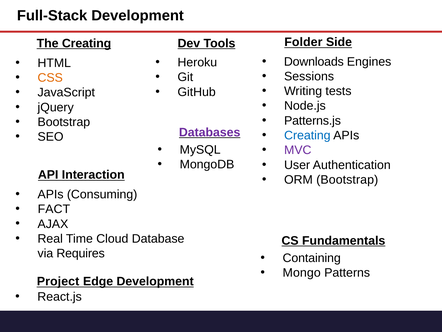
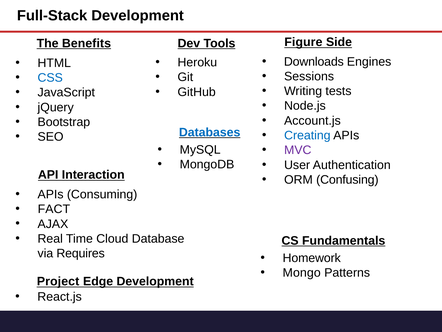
The Creating: Creating -> Benefits
Folder: Folder -> Figure
CSS colour: orange -> blue
Patterns.js: Patterns.js -> Account.js
Databases colour: purple -> blue
ORM Bootstrap: Bootstrap -> Confusing
Containing: Containing -> Homework
